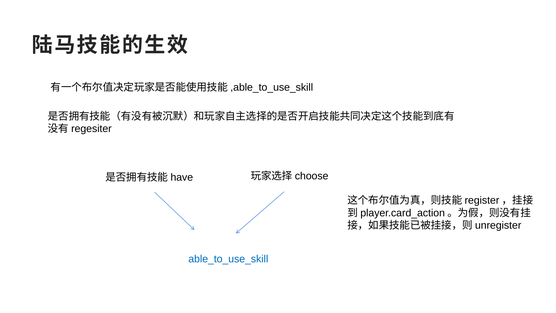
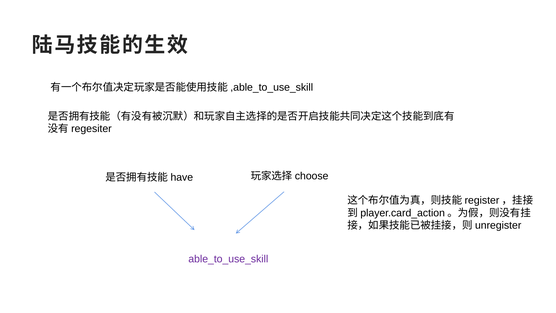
able_to_use_skill colour: blue -> purple
